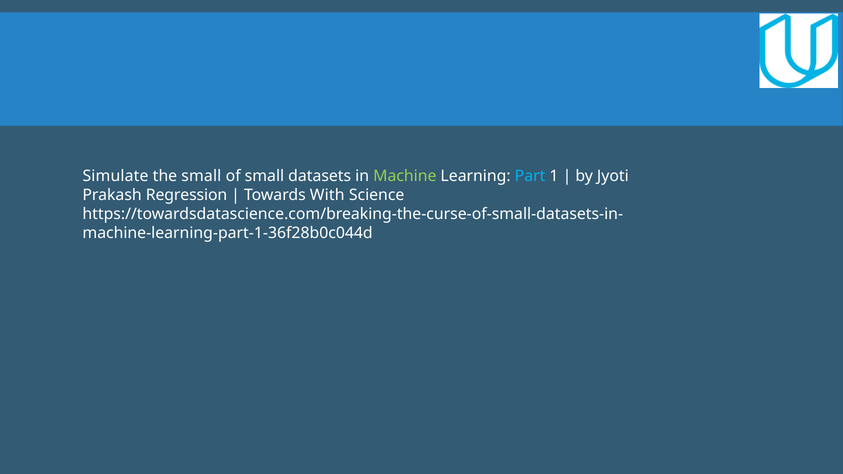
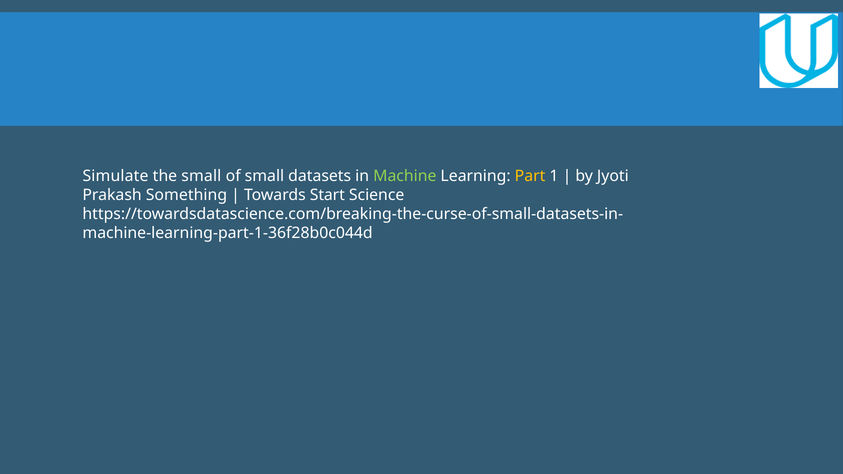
Part colour: light blue -> yellow
Regression: Regression -> Something
With: With -> Start
